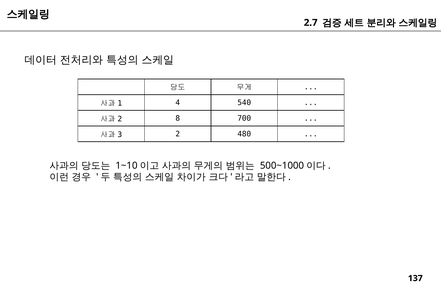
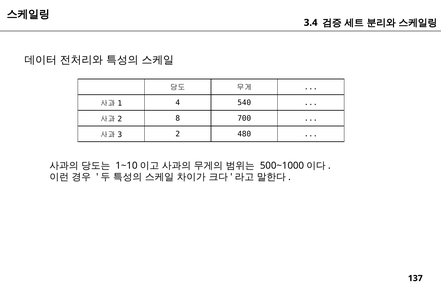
2.7: 2.7 -> 3.4
